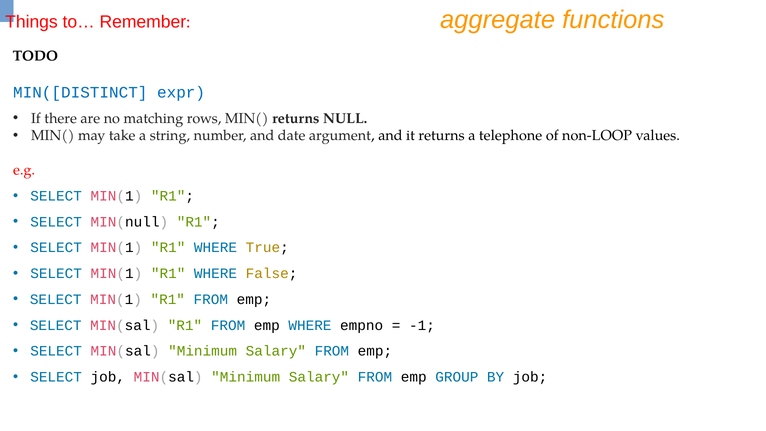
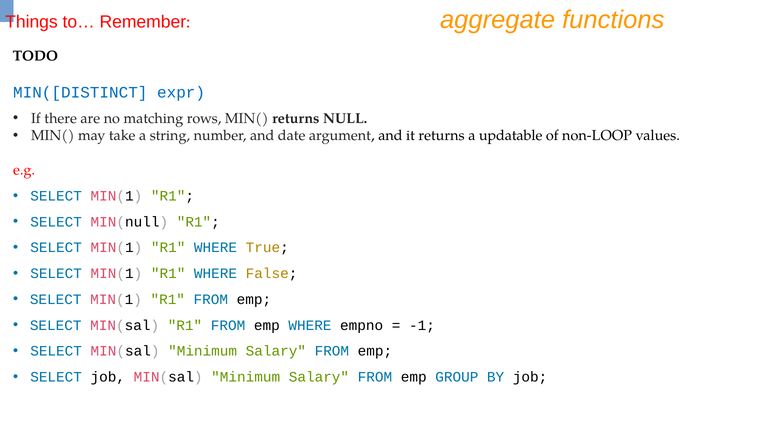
telephone: telephone -> updatable
